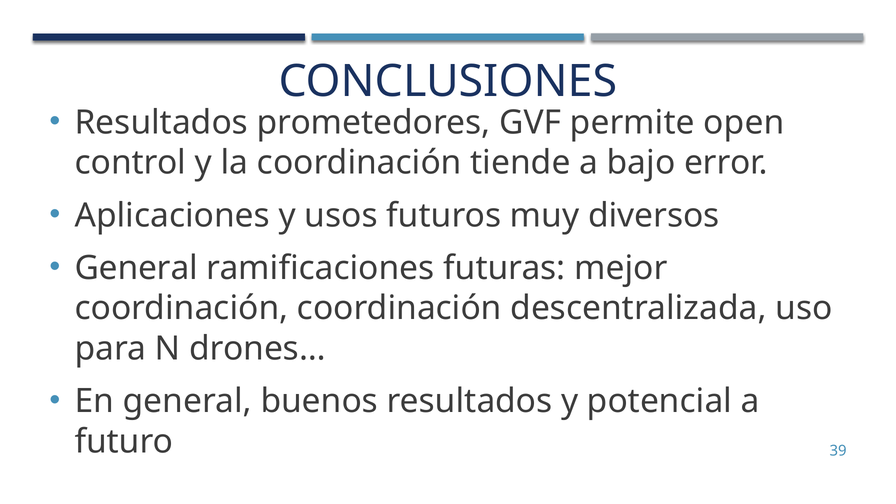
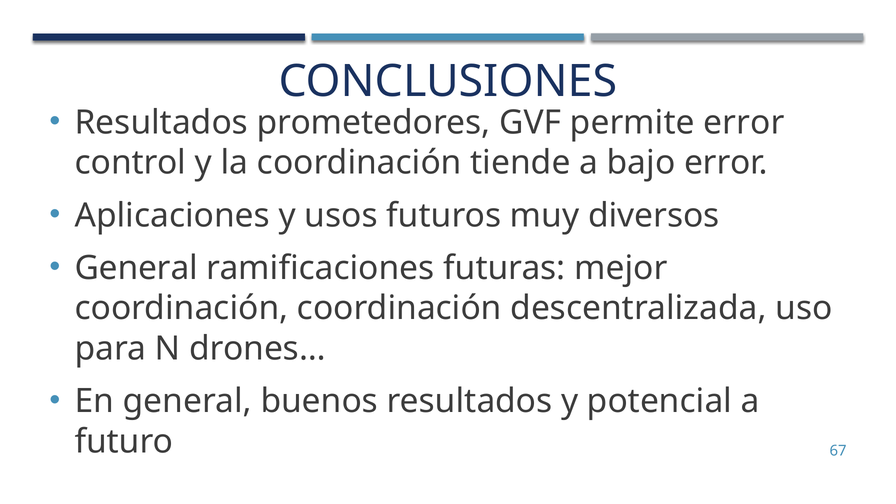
permite open: open -> error
39: 39 -> 67
